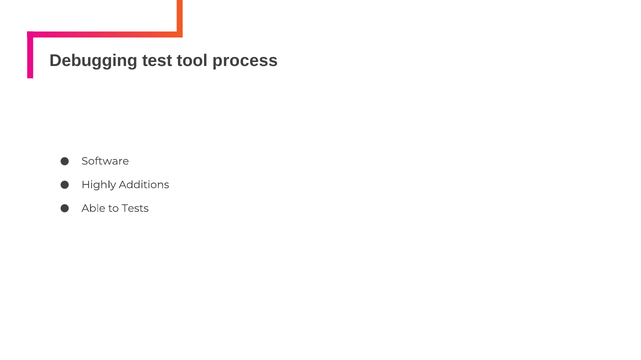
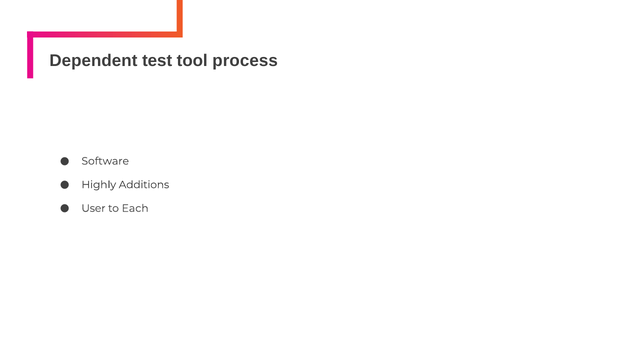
Debugging: Debugging -> Dependent
Able: Able -> User
Tests: Tests -> Each
